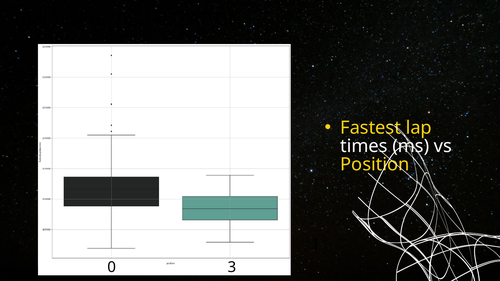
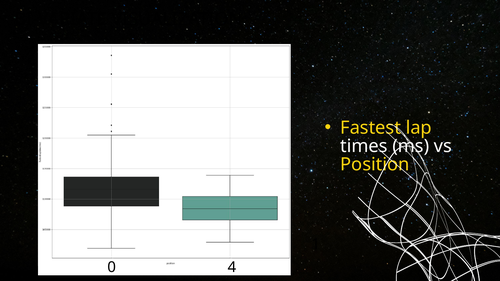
3: 3 -> 4
